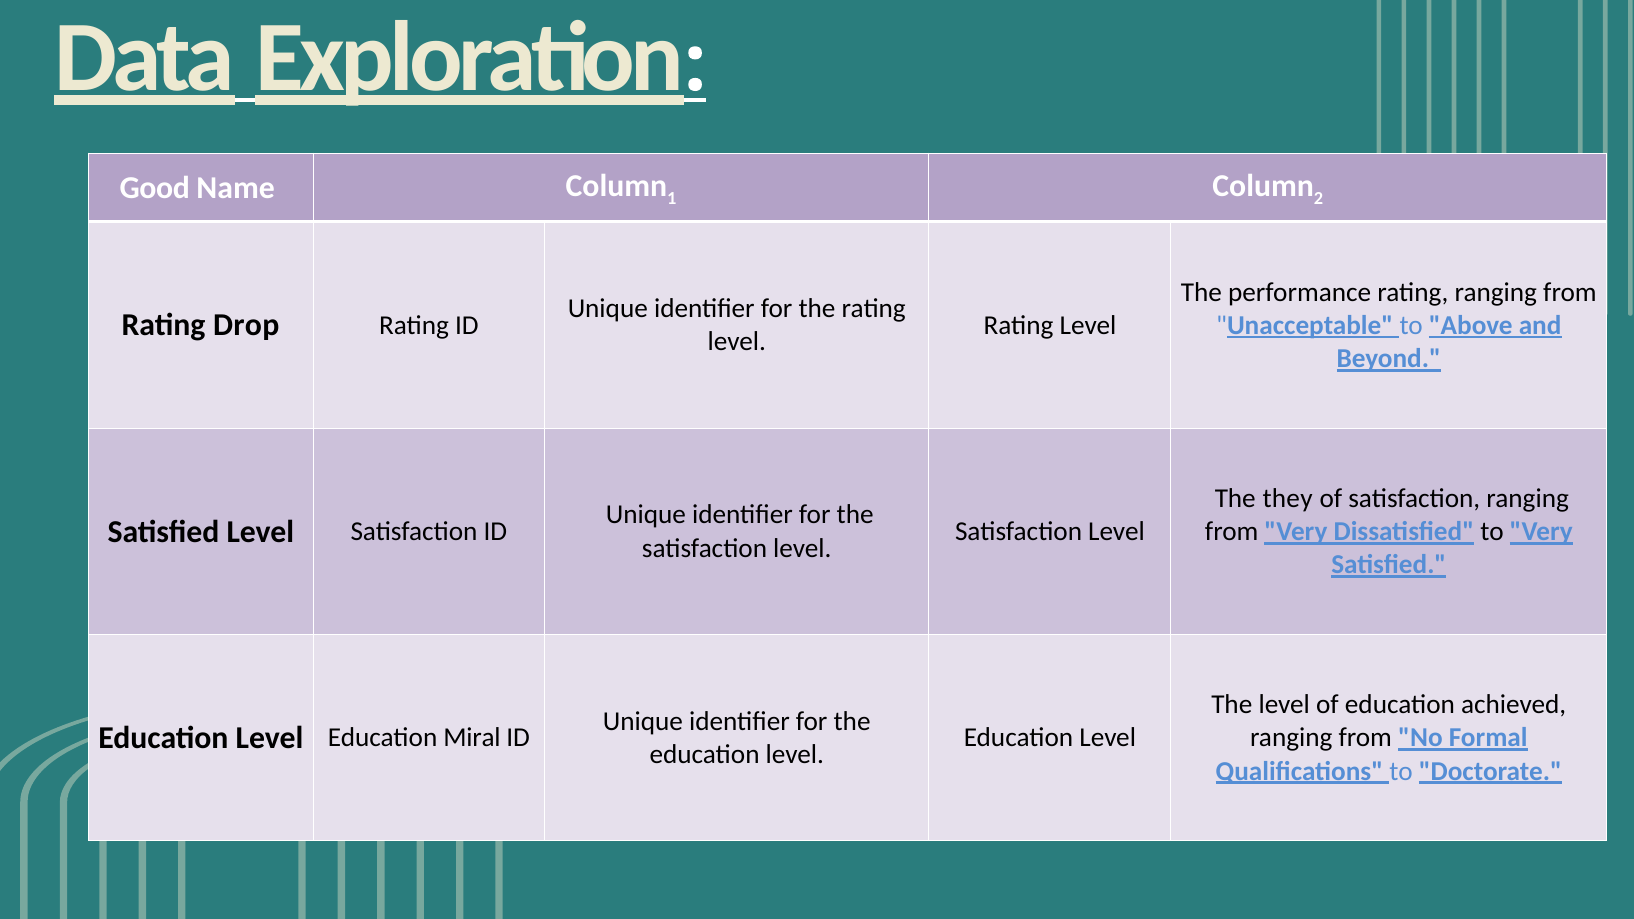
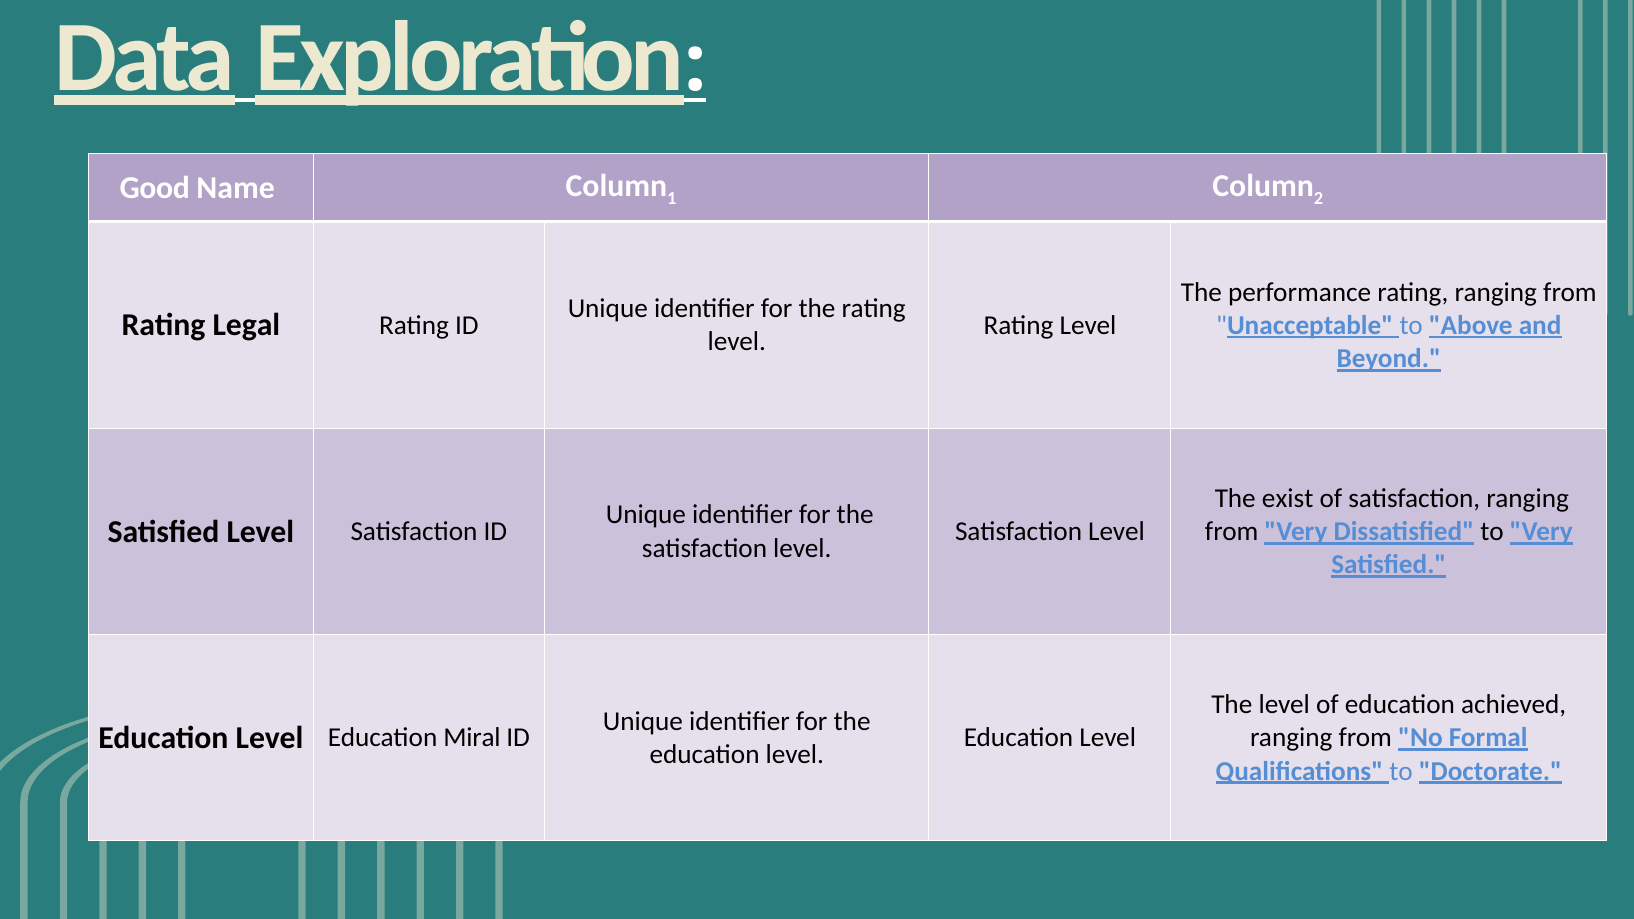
Drop: Drop -> Legal
they: they -> exist
